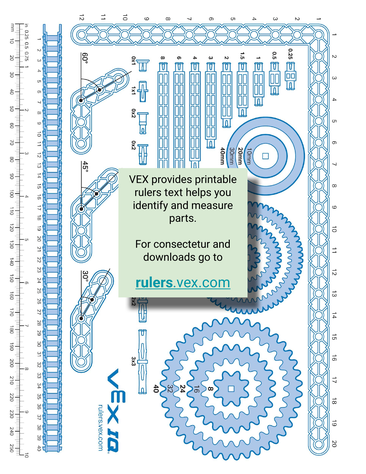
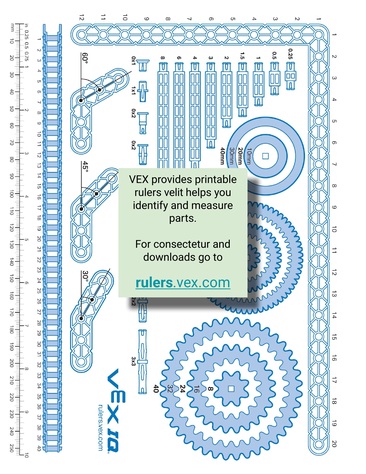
text: text -> velit
